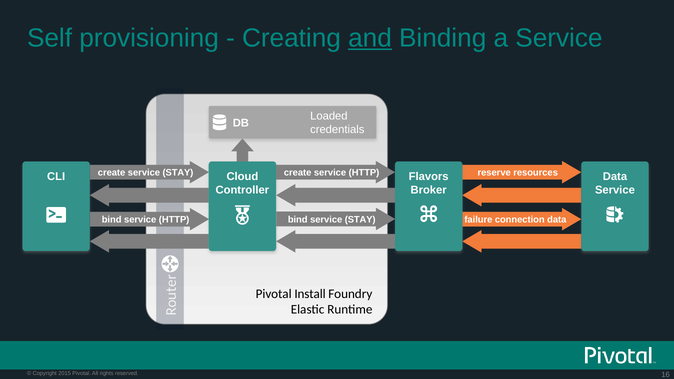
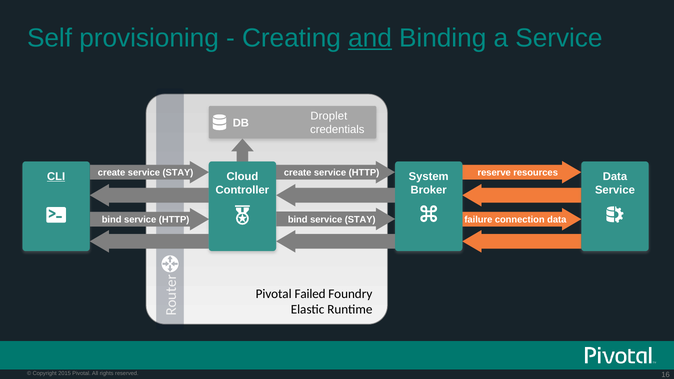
Loaded: Loaded -> Droplet
CLI underline: none -> present
Flavors: Flavors -> System
Install: Install -> Failed
